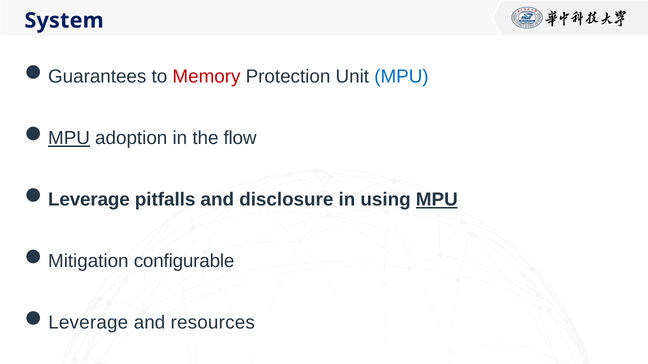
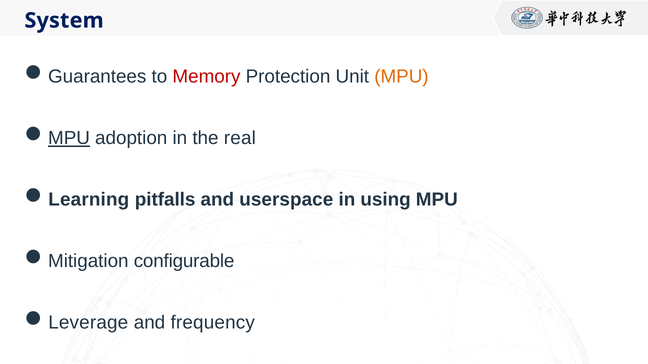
MPU at (401, 77) colour: blue -> orange
flow: flow -> real
Leverage at (89, 200): Leverage -> Learning
disclosure: disclosure -> userspace
MPU at (437, 200) underline: present -> none
resources: resources -> frequency
